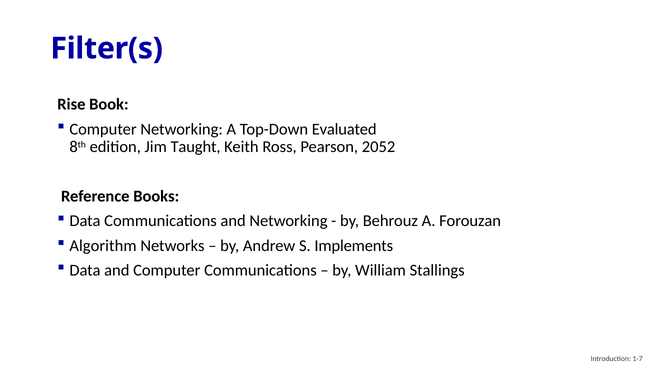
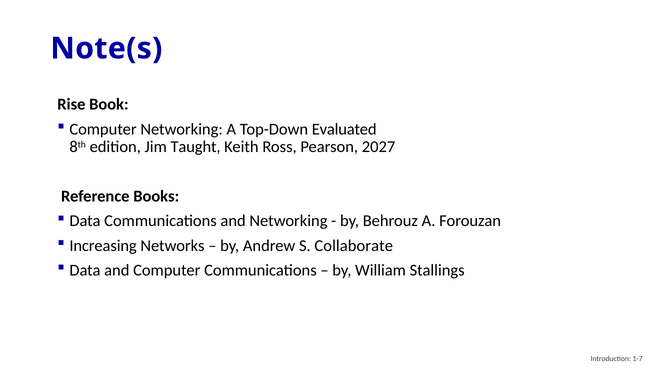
Filter(s: Filter(s -> Note(s
2052: 2052 -> 2027
Algorithm: Algorithm -> Increasing
Implements: Implements -> Collaborate
